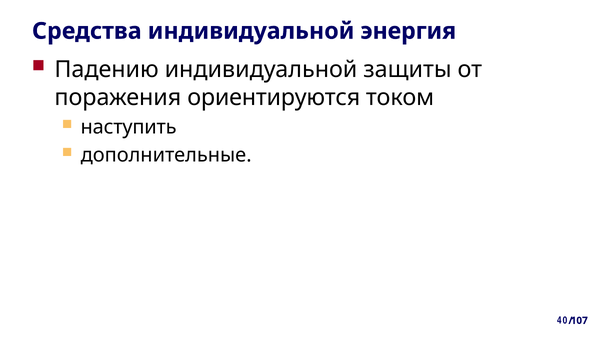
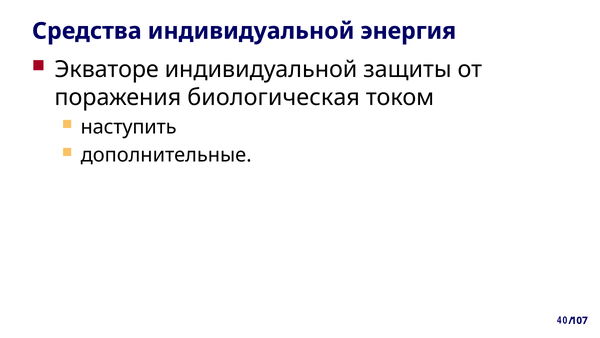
Падению: Падению -> Экваторе
ориентируются: ориентируются -> биологическая
